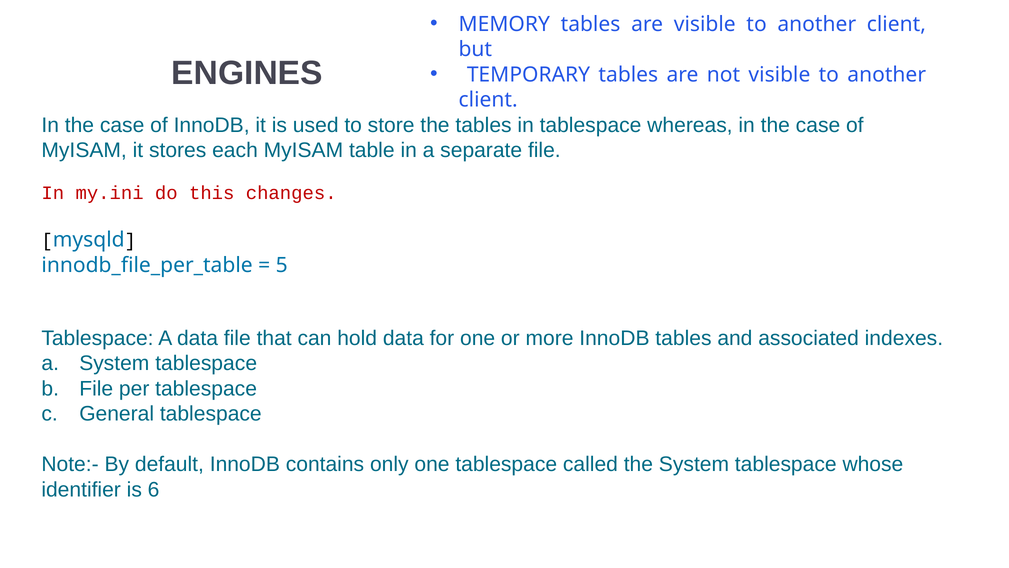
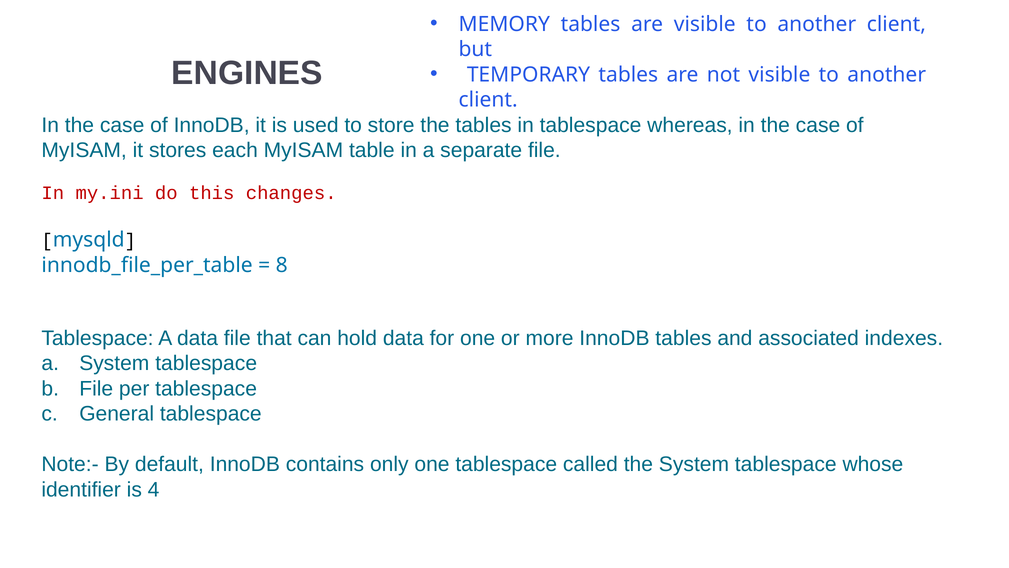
5: 5 -> 8
6: 6 -> 4
